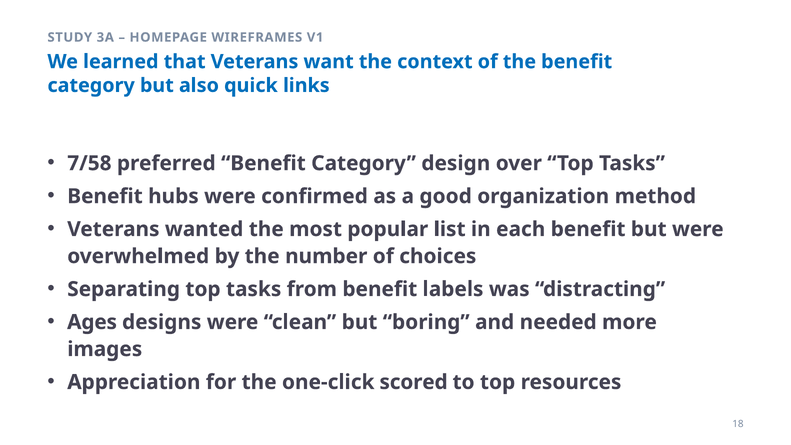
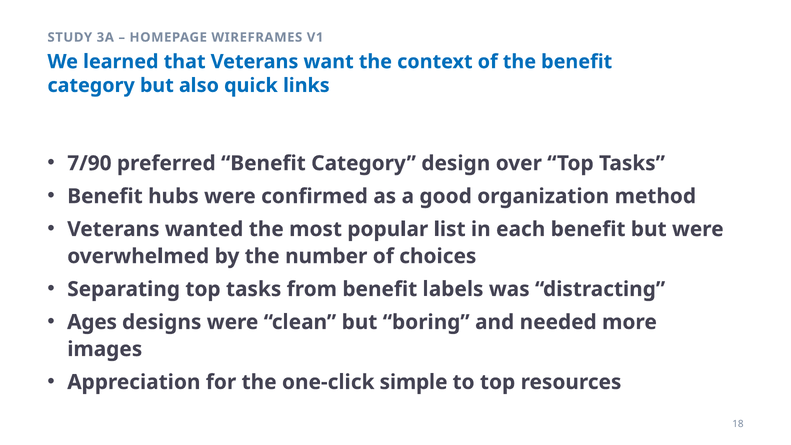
7/58: 7/58 -> 7/90
scored: scored -> simple
